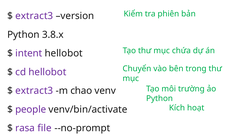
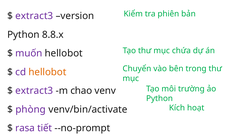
3.8.x: 3.8.x -> 8.8.x
intent: intent -> muốn
hellobot at (47, 72) colour: purple -> orange
people: people -> phòng
file: file -> tiết
